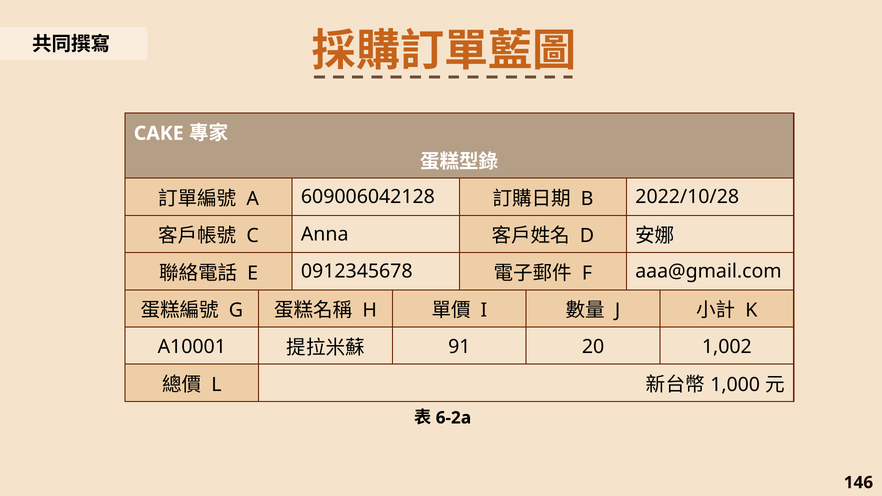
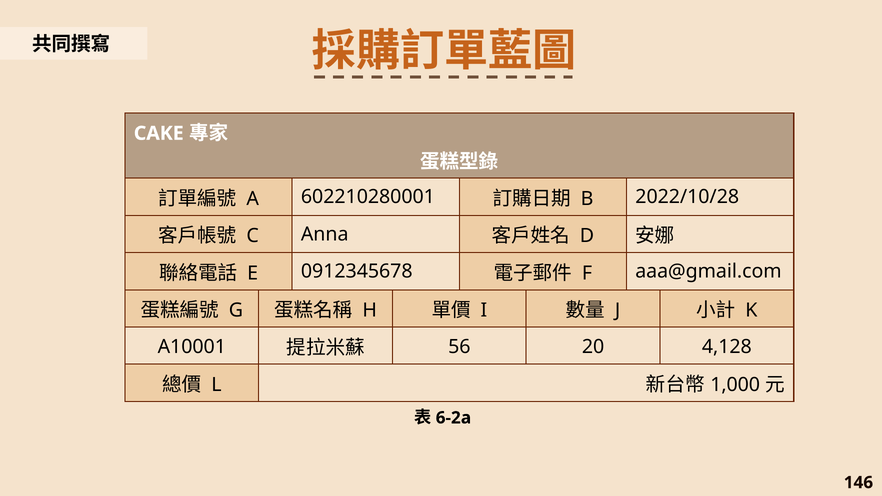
609006042128: 609006042128 -> 602210280001
91: 91 -> 56
1,002: 1,002 -> 4,128
